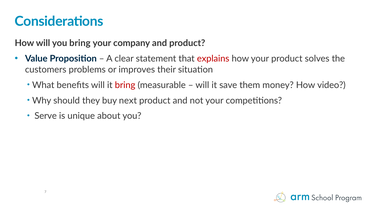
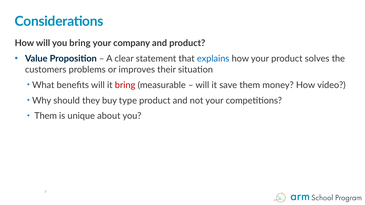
explains colour: red -> blue
next: next -> type
Serve at (46, 116): Serve -> Them
